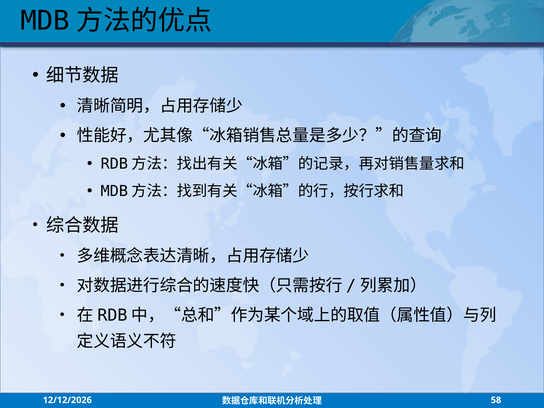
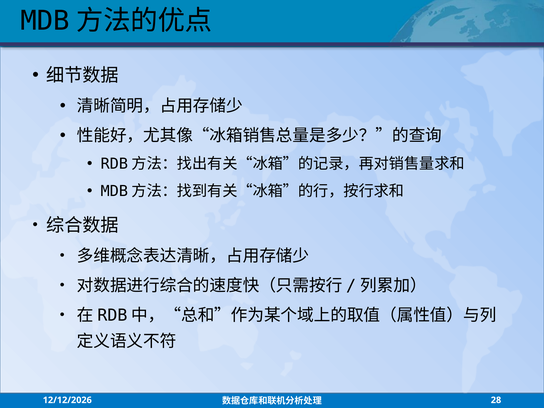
58: 58 -> 28
